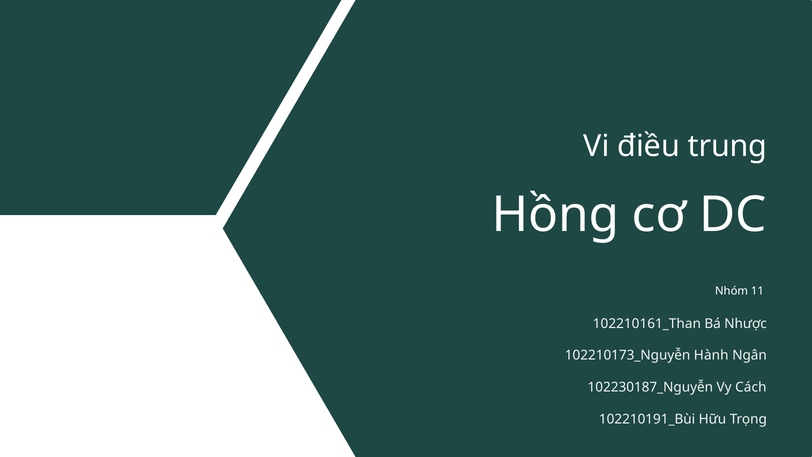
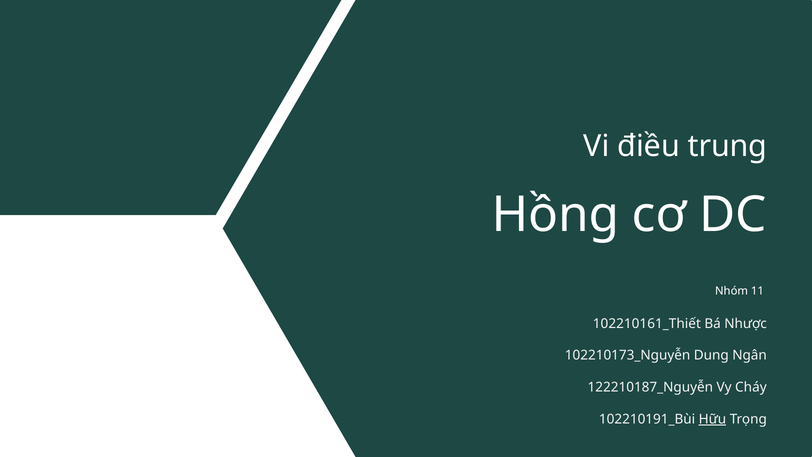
102210161_Than: 102210161_Than -> 102210161_Thiết
Hành: Hành -> Dung
102230187_Nguyễn: 102230187_Nguyễn -> 122210187_Nguyễn
Cách: Cách -> Cháy
Hữu underline: none -> present
